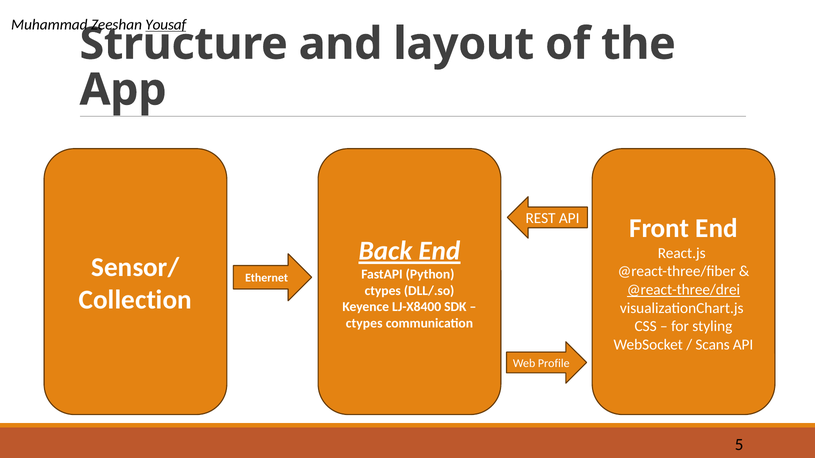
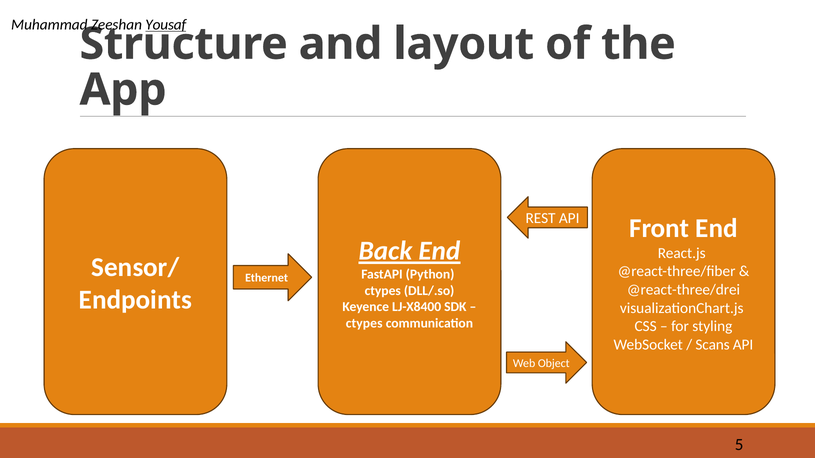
@react-three/drei underline: present -> none
Collection: Collection -> Endpoints
Profile: Profile -> Object
